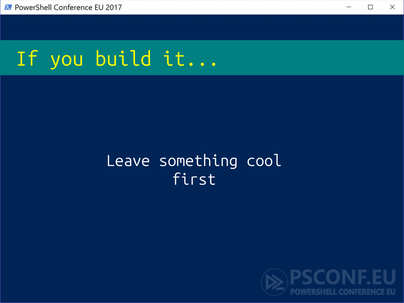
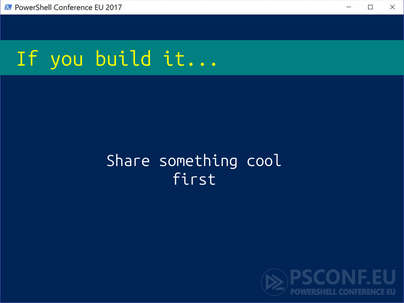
Leave: Leave -> Share
